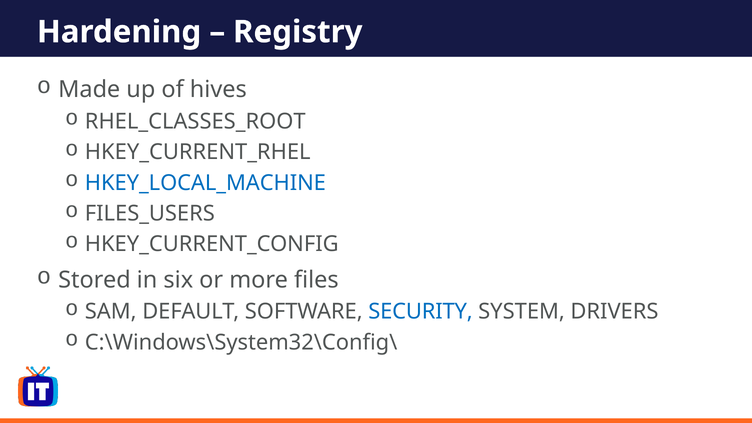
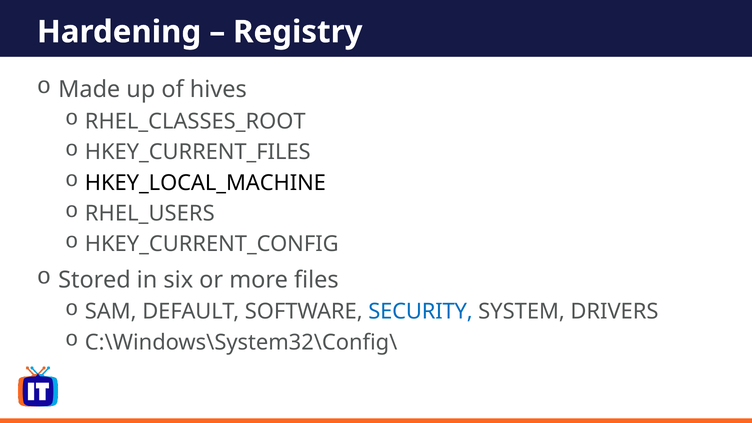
HKEY_CURRENT_RHEL: HKEY_CURRENT_RHEL -> HKEY_CURRENT_FILES
HKEY_LOCAL_MACHINE colour: blue -> black
FILES_USERS: FILES_USERS -> RHEL_USERS
